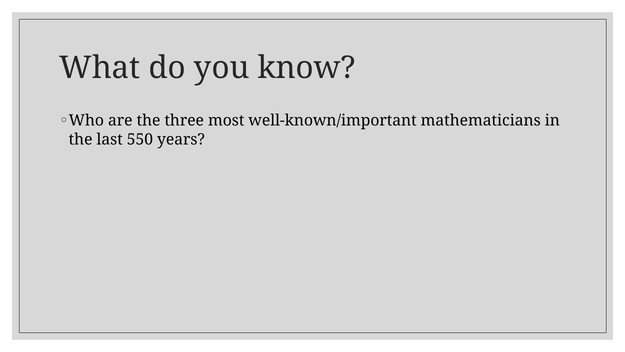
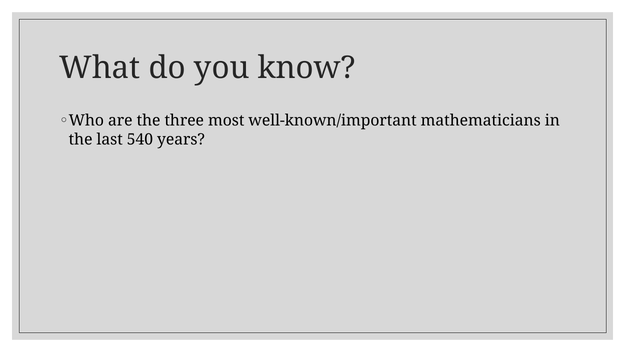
550: 550 -> 540
